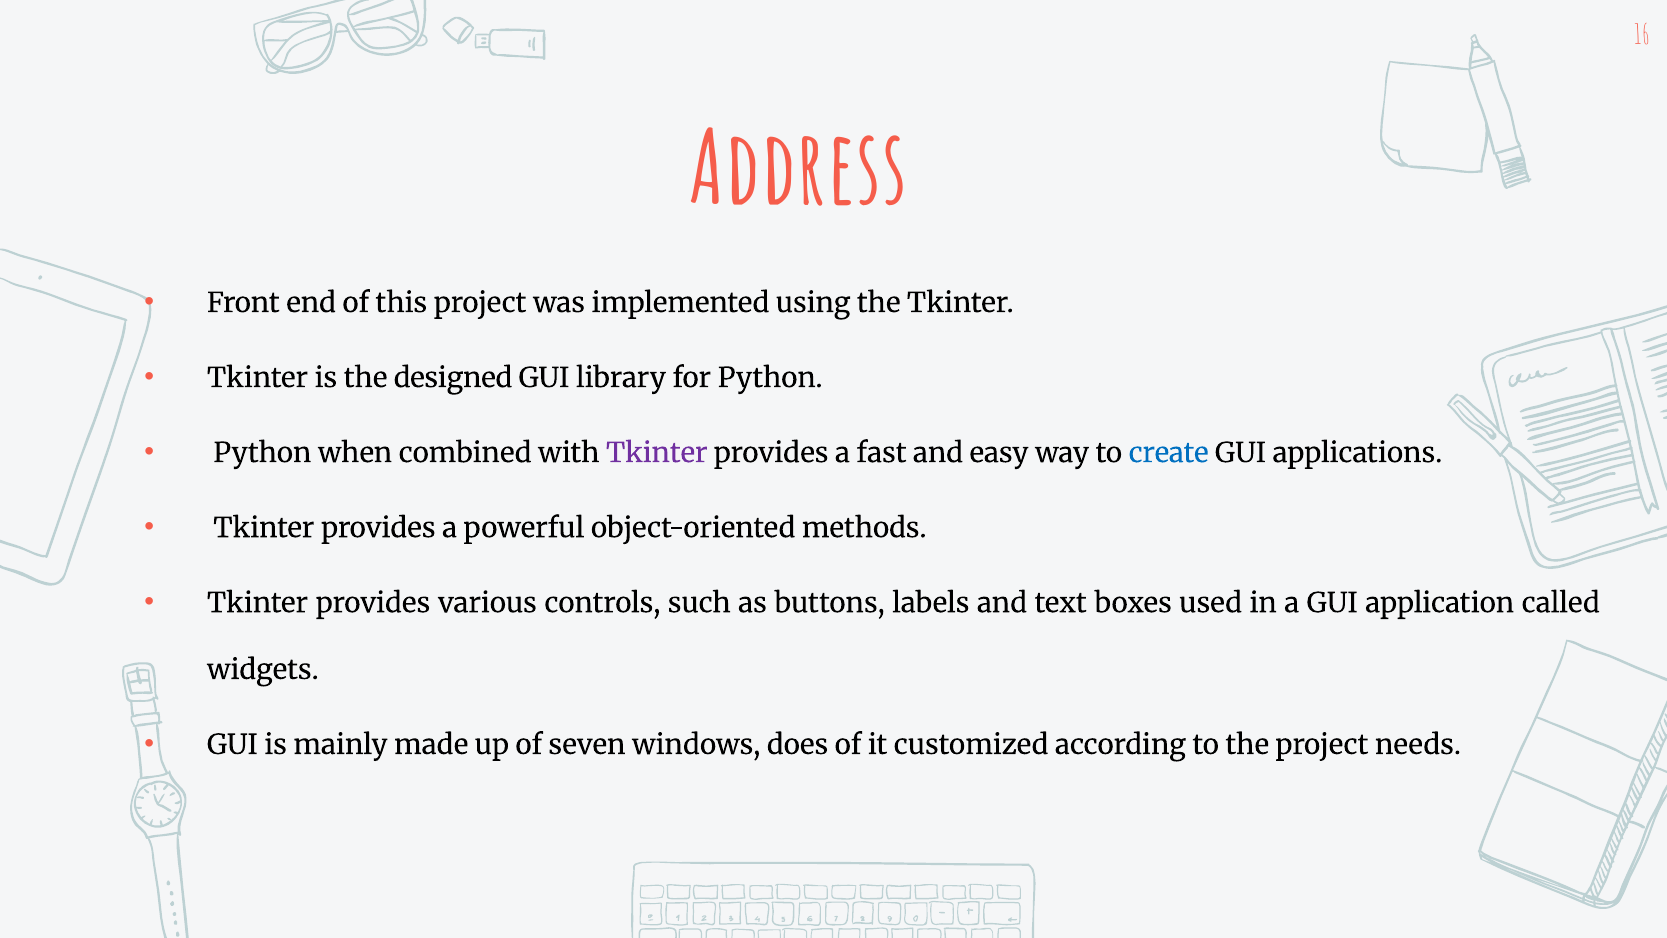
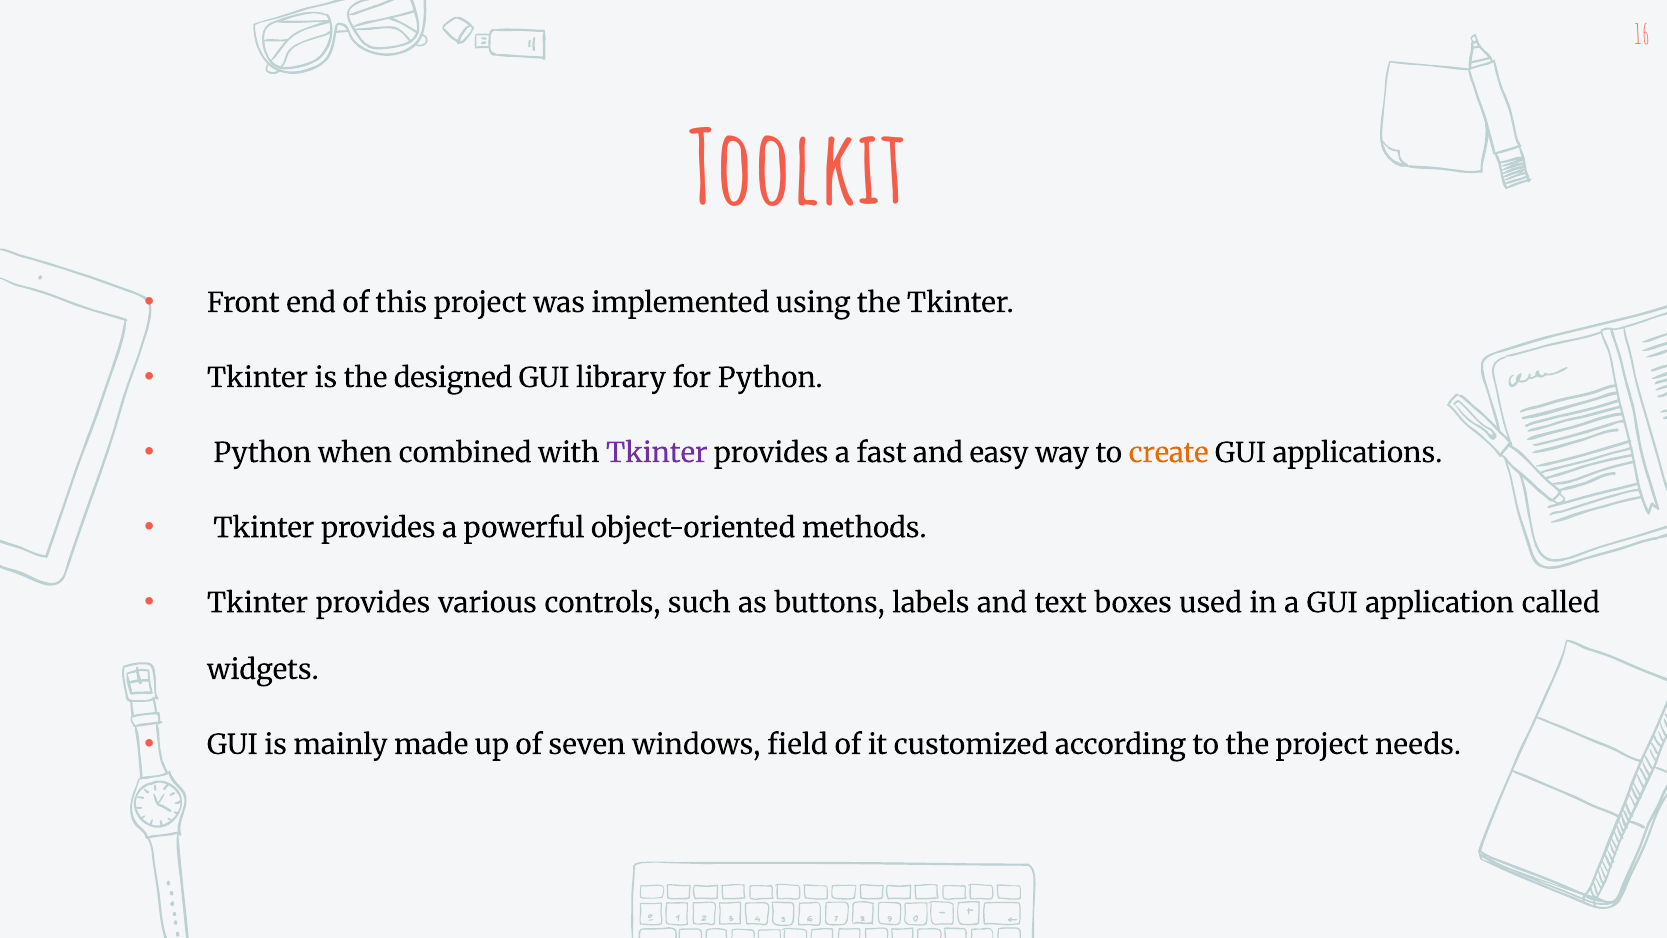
Address: Address -> Toolkit
create colour: blue -> orange
does: does -> field
